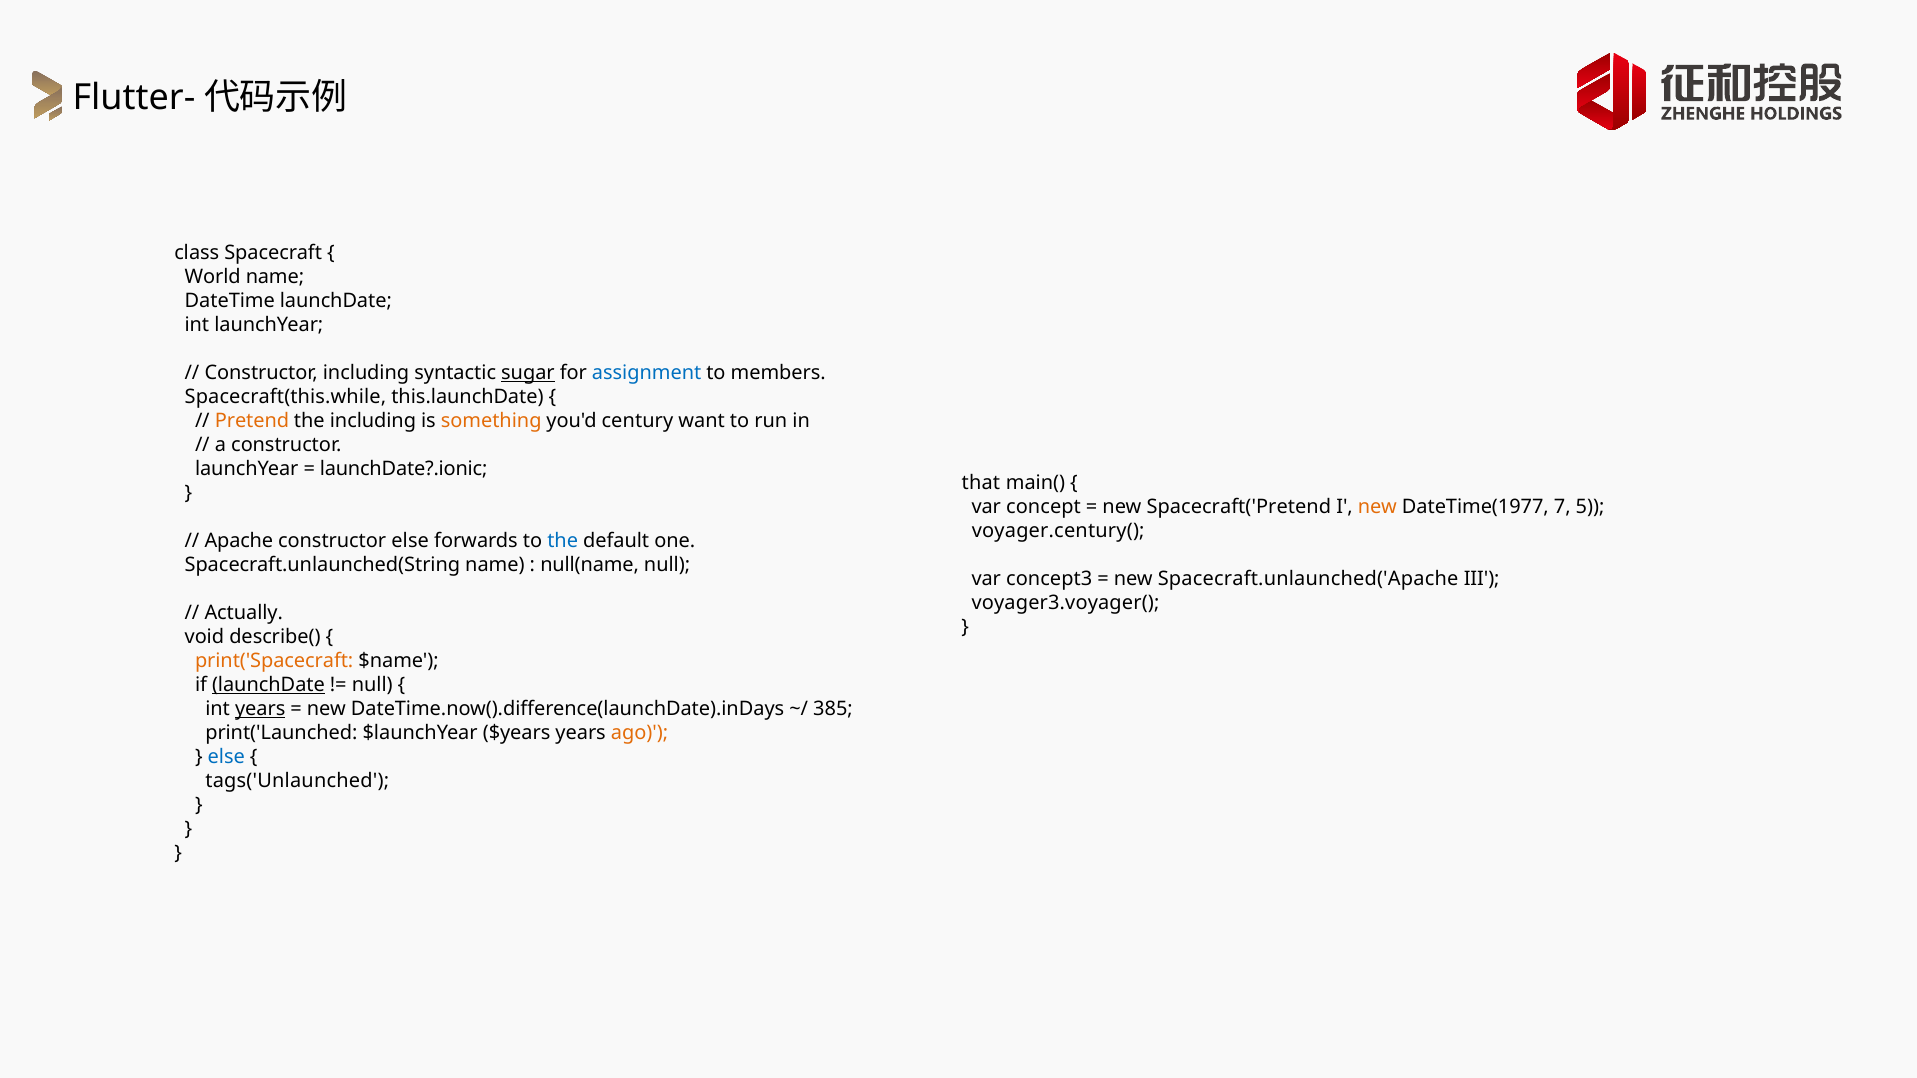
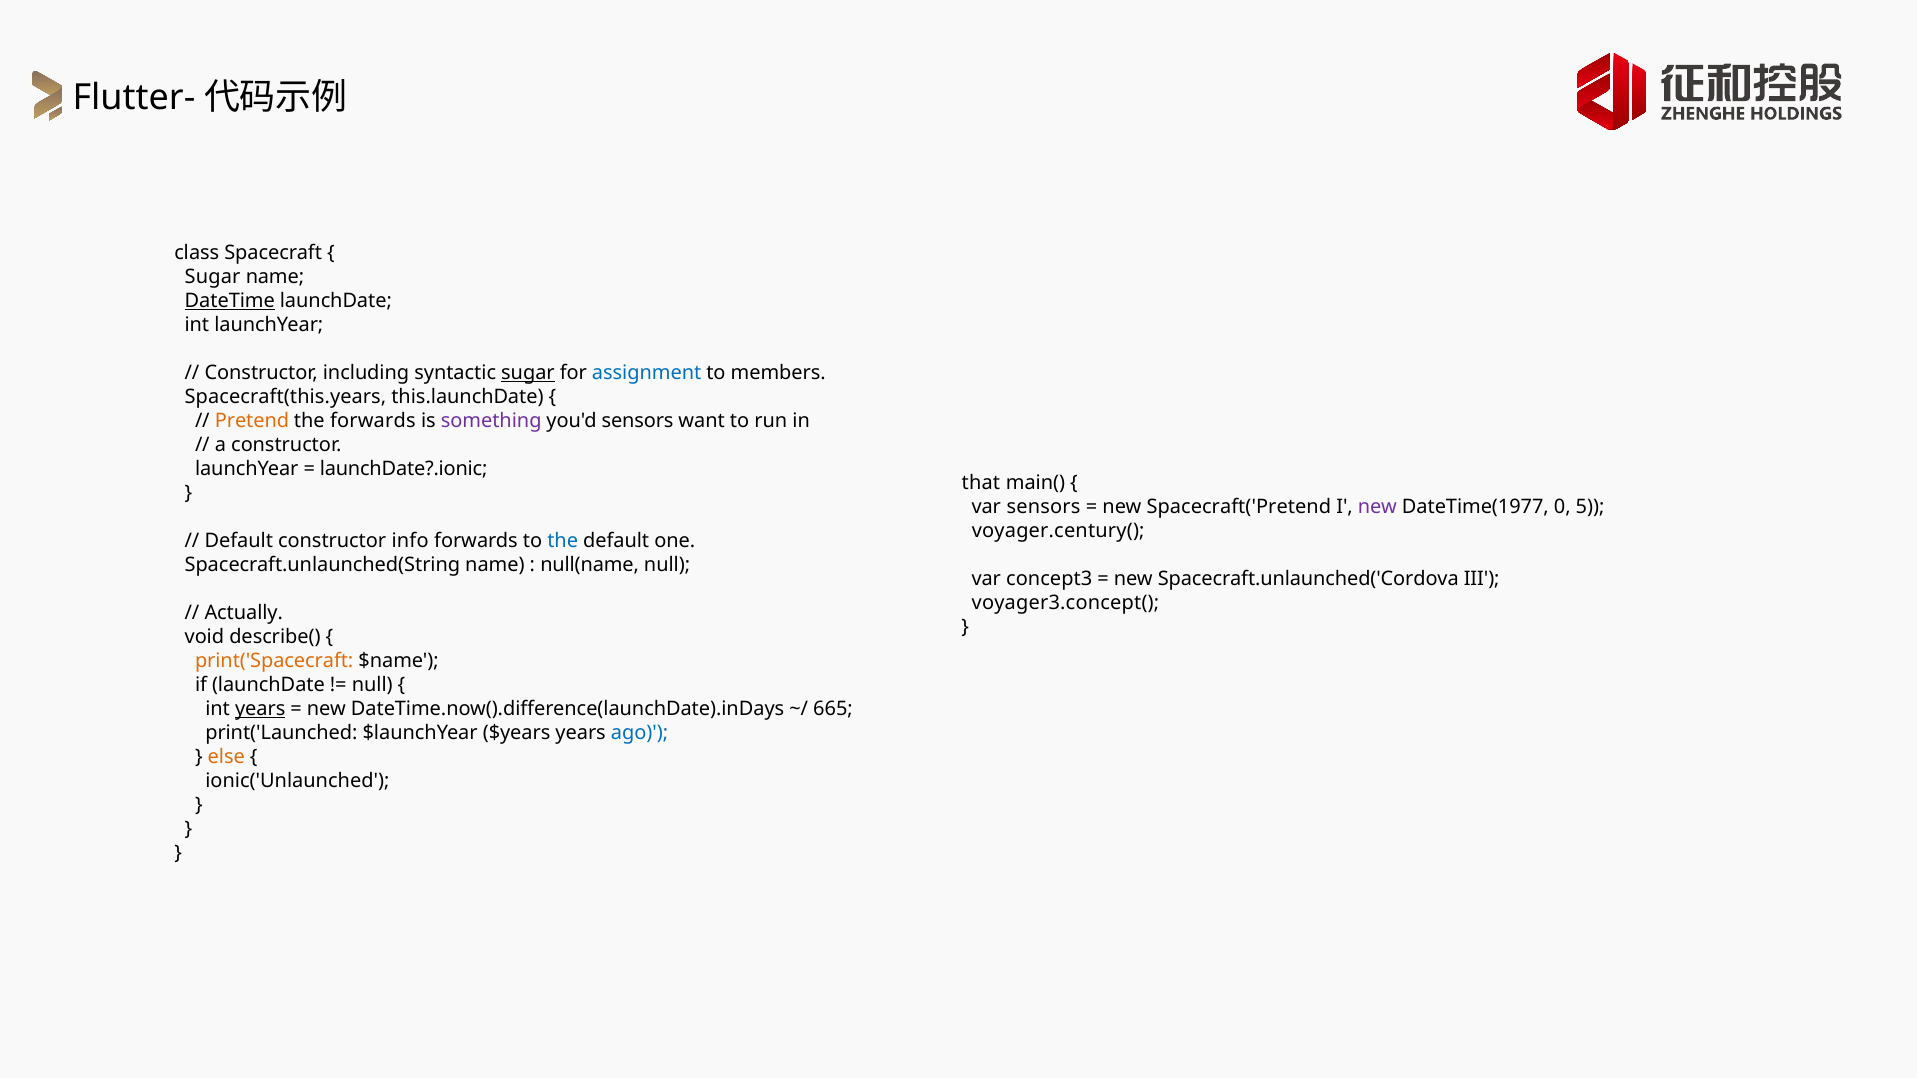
World at (213, 277): World -> Sugar
DateTime underline: none -> present
Spacecraft(this.while: Spacecraft(this.while -> Spacecraft(this.years
the including: including -> forwards
something colour: orange -> purple
you'd century: century -> sensors
var concept: concept -> sensors
new at (1377, 507) colour: orange -> purple
7: 7 -> 0
Apache at (239, 541): Apache -> Default
constructor else: else -> info
Spacecraft.unlaunched('Apache: Spacecraft.unlaunched('Apache -> Spacecraft.unlaunched('Cordova
voyager3.voyager(: voyager3.voyager( -> voyager3.concept(
launchDate at (268, 685) underline: present -> none
385: 385 -> 665
ago colour: orange -> blue
else at (226, 757) colour: blue -> orange
tags('Unlaunched: tags('Unlaunched -> ionic('Unlaunched
